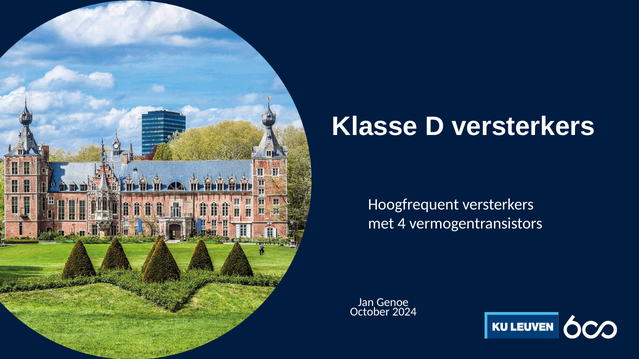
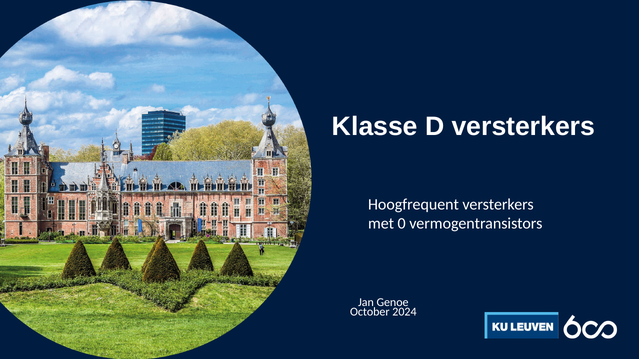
4: 4 -> 0
